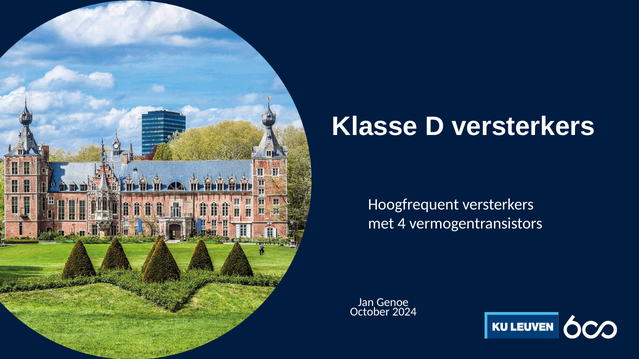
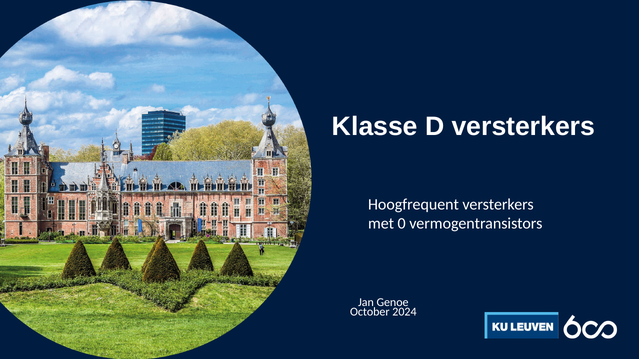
4: 4 -> 0
